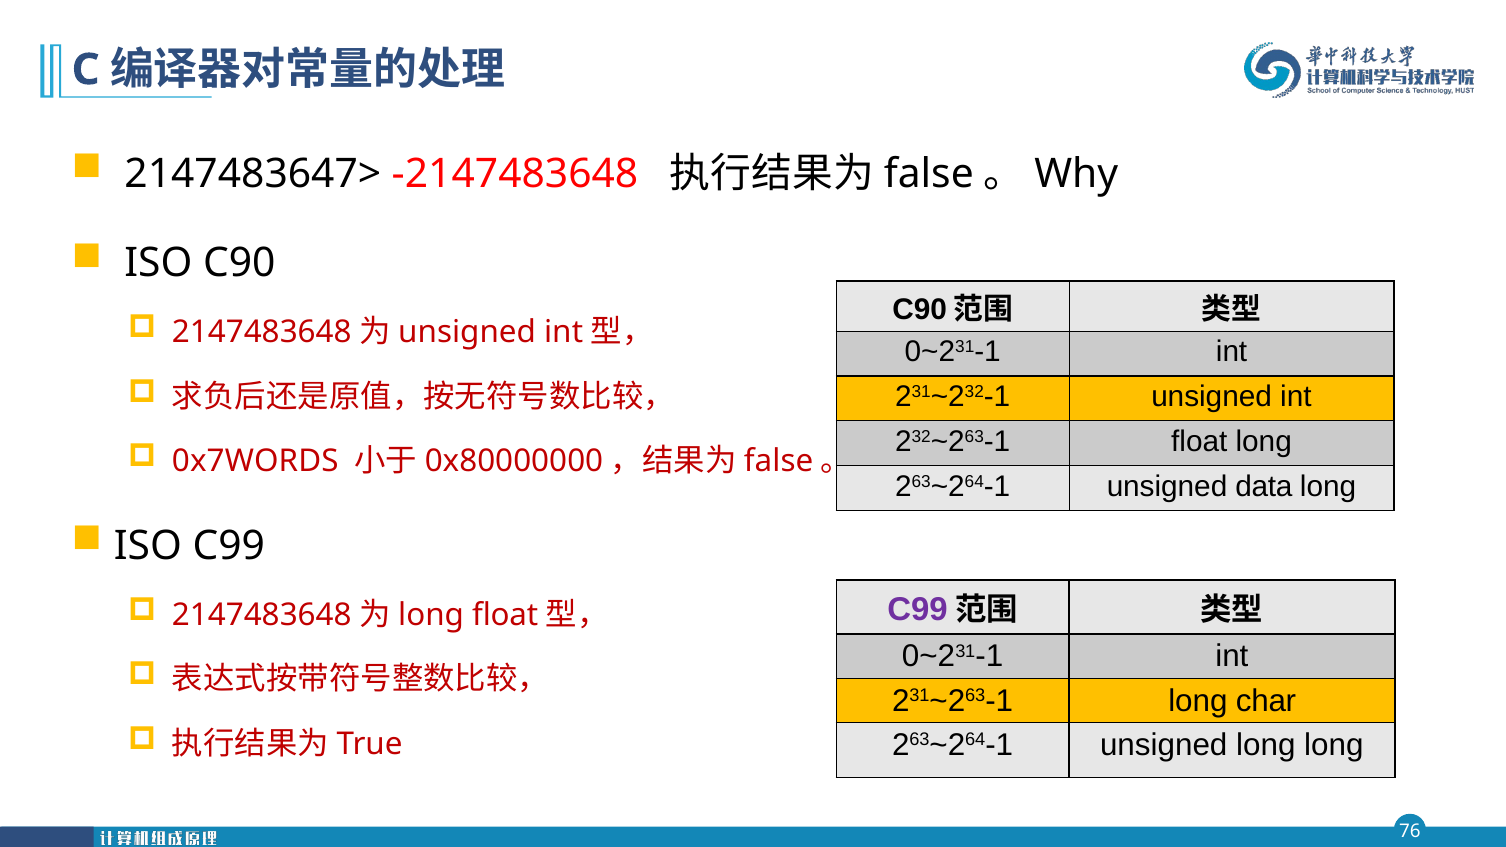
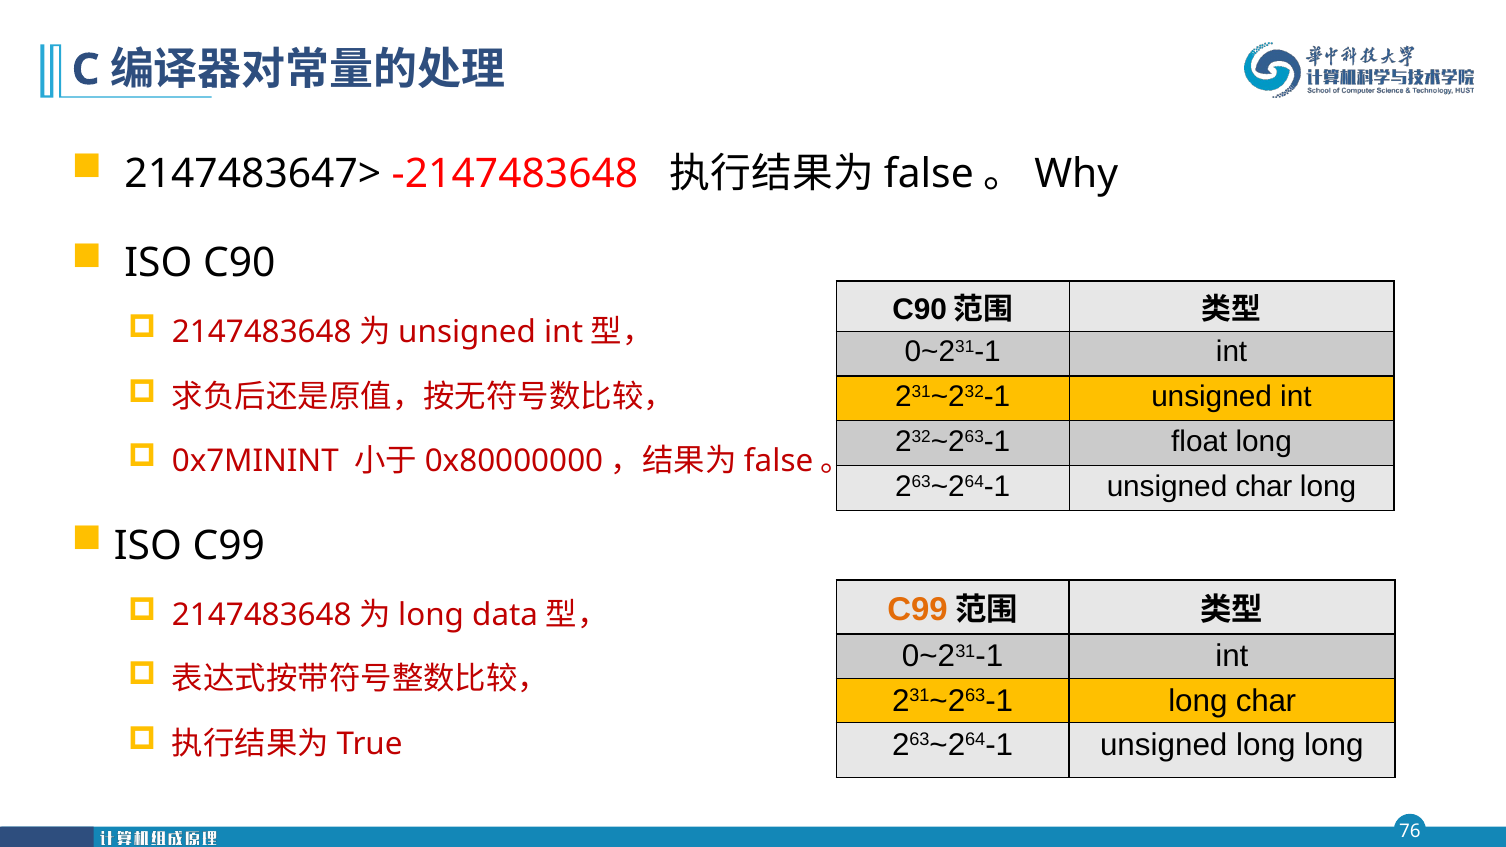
0x7WORDS: 0x7WORDS -> 0x7MININT
unsigned data: data -> char
C99 at (917, 610) colour: purple -> orange
long float: float -> data
